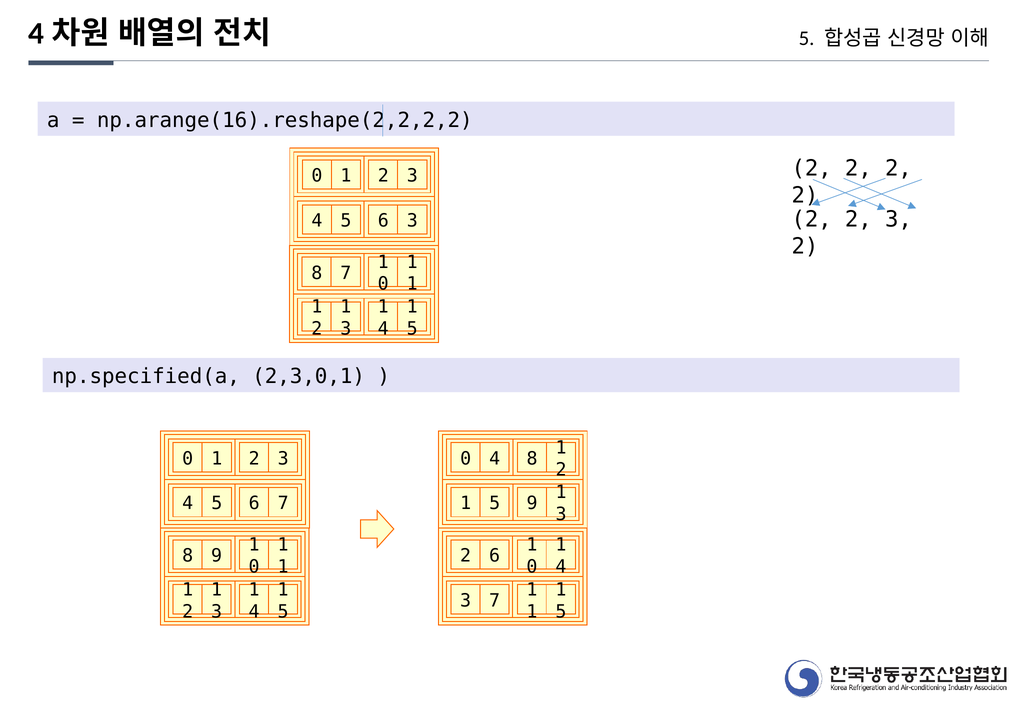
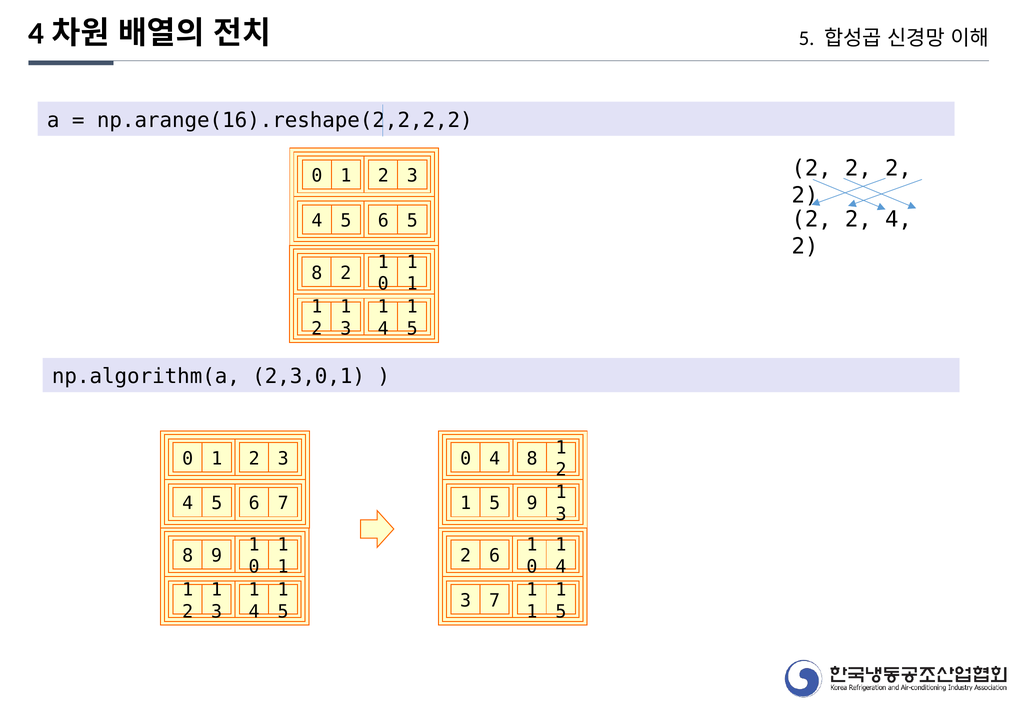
2 2 3: 3 -> 4
6 3: 3 -> 5
8 7: 7 -> 2
np.specified(a: np.specified(a -> np.algorithm(a
